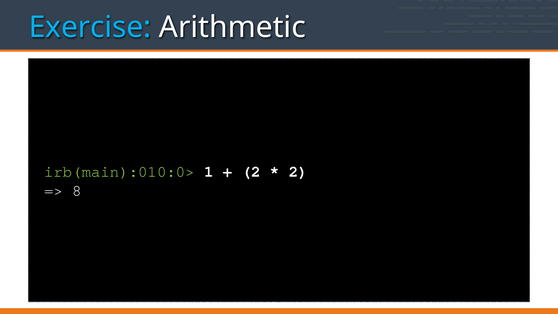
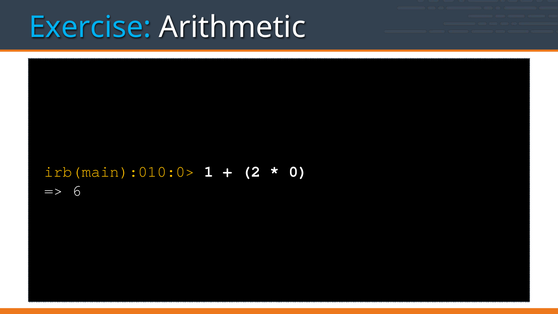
irb(main):010:0> colour: light green -> yellow
2 at (298, 172): 2 -> 0
8: 8 -> 6
